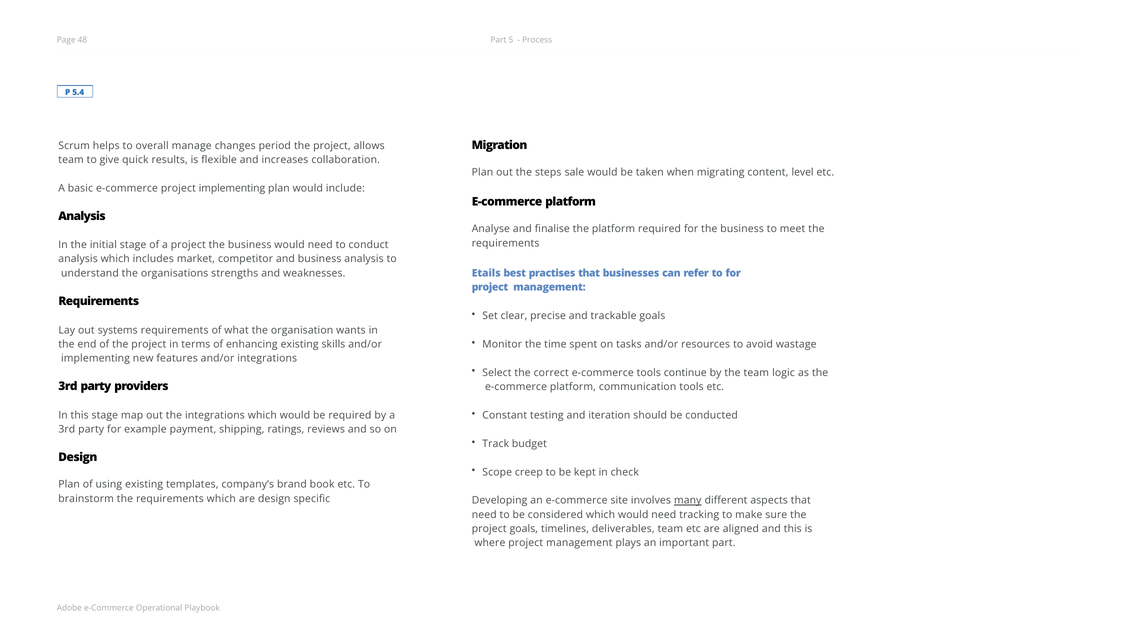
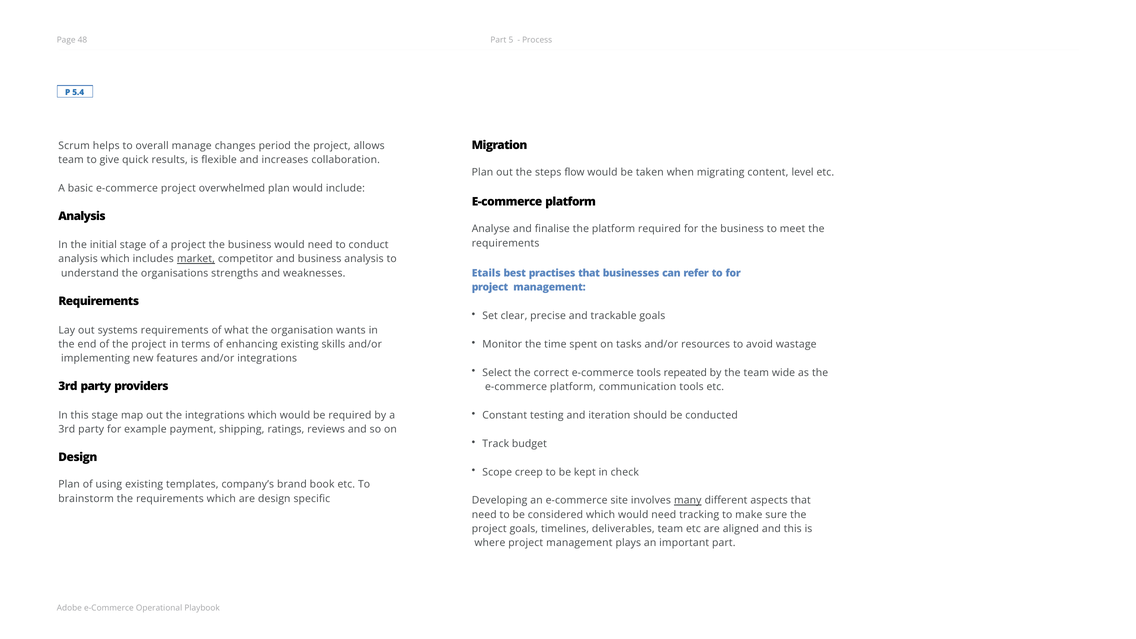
sale: sale -> flow
project implementing: implementing -> overwhelmed
market underline: none -> present
continue: continue -> repeated
logic: logic -> wide
